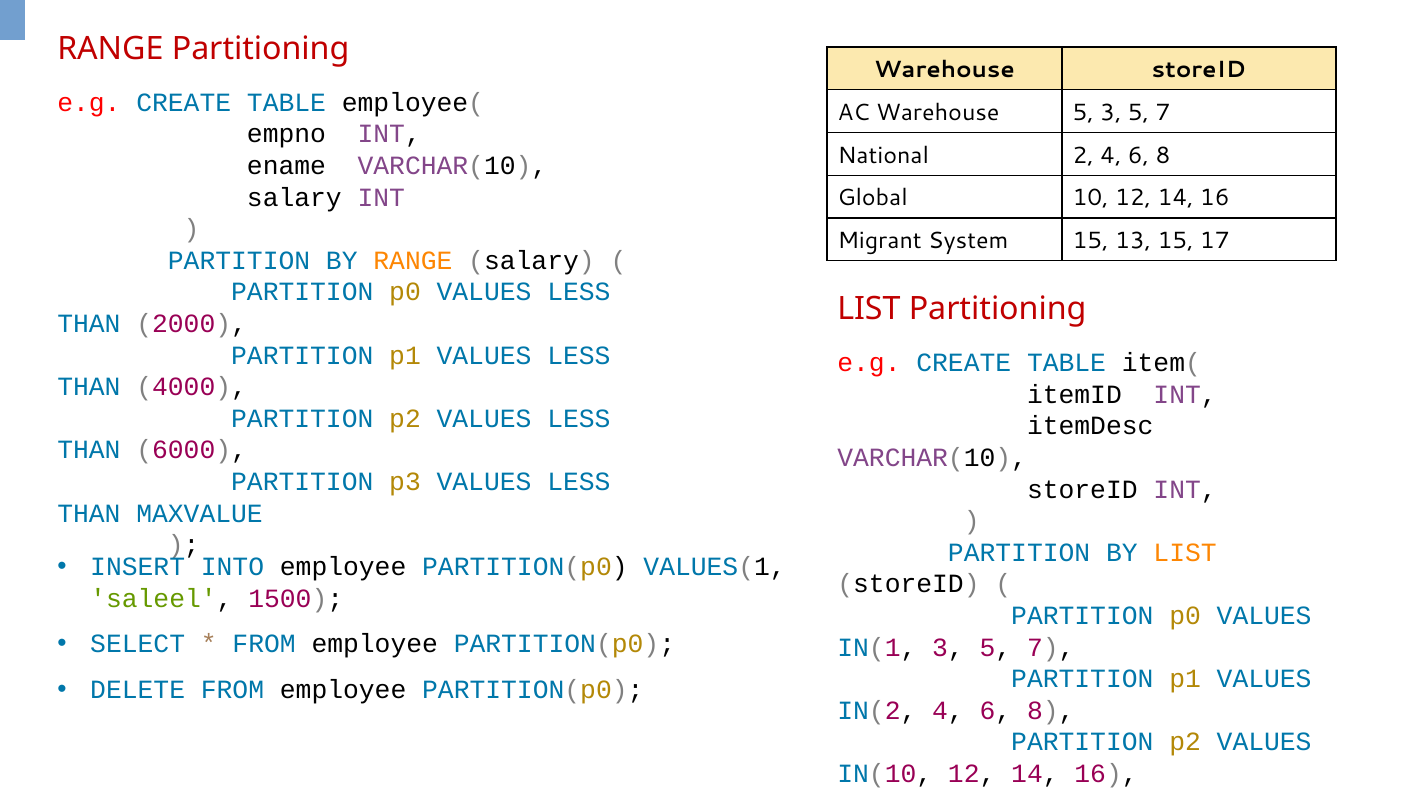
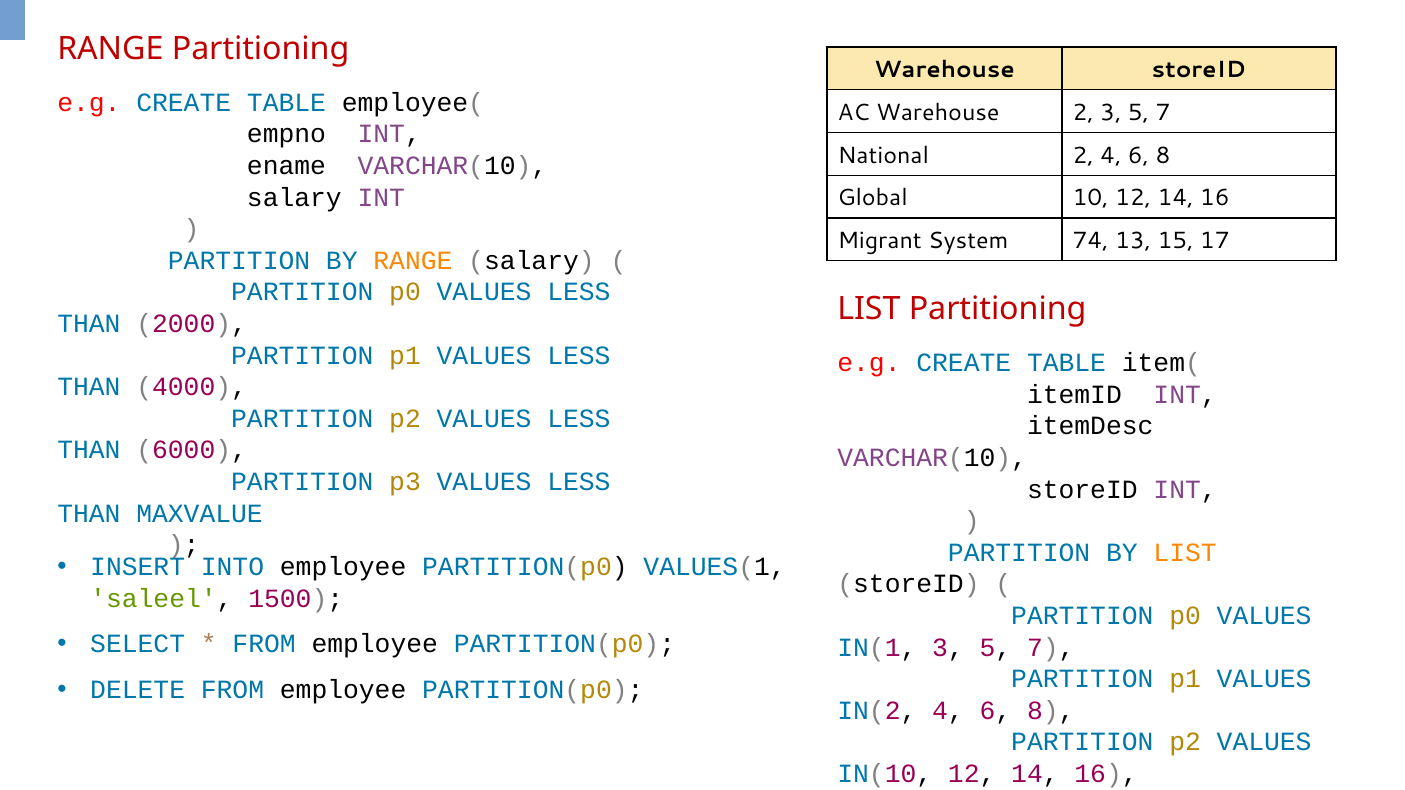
Warehouse 5: 5 -> 2
System 15: 15 -> 74
